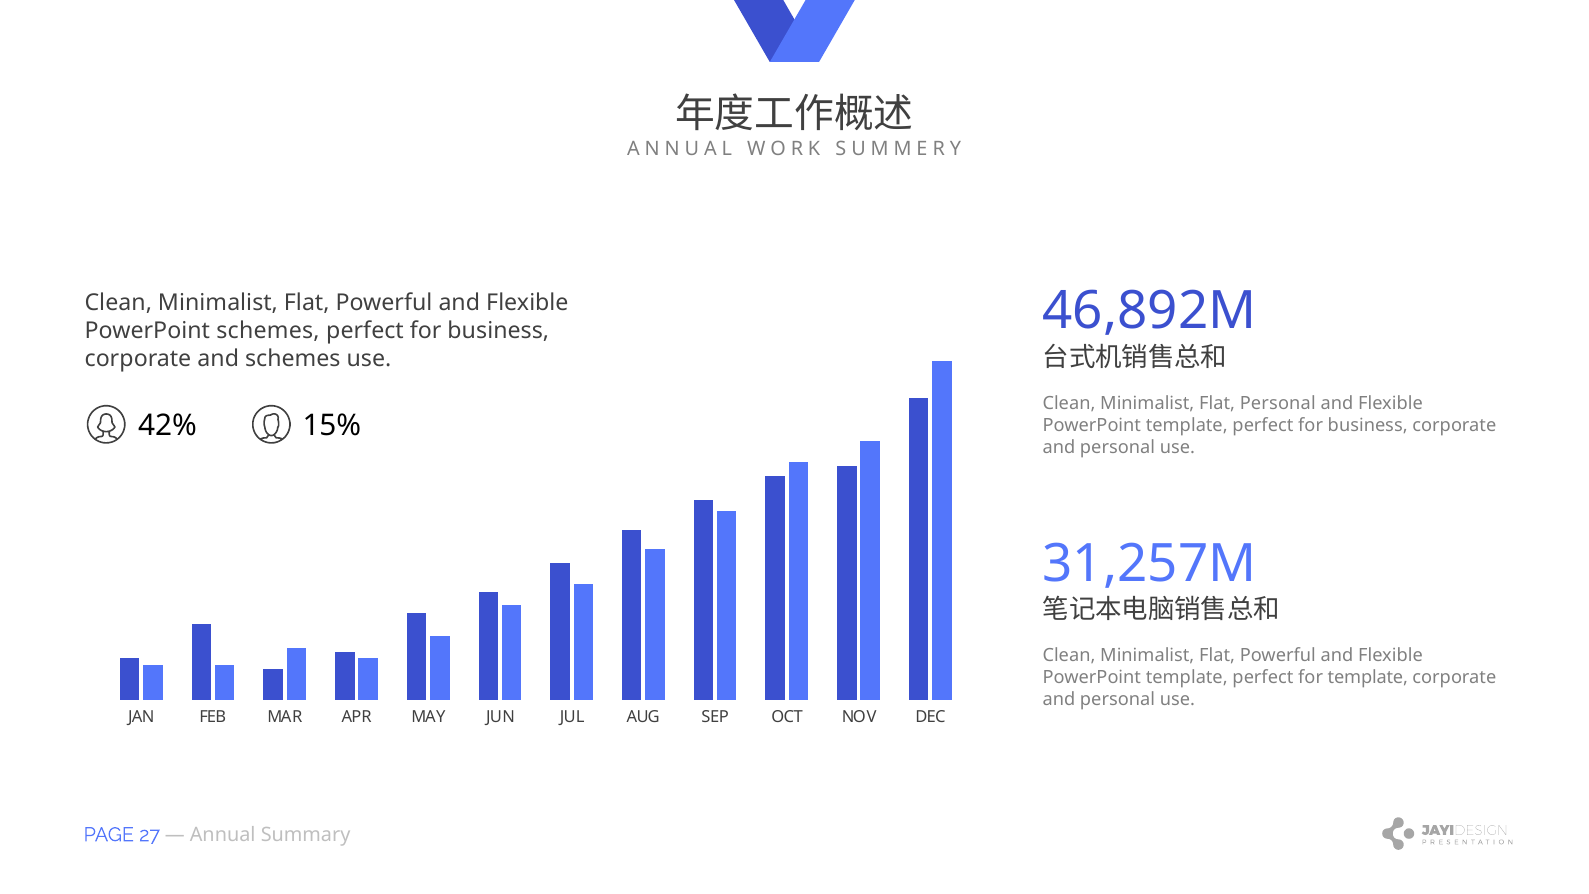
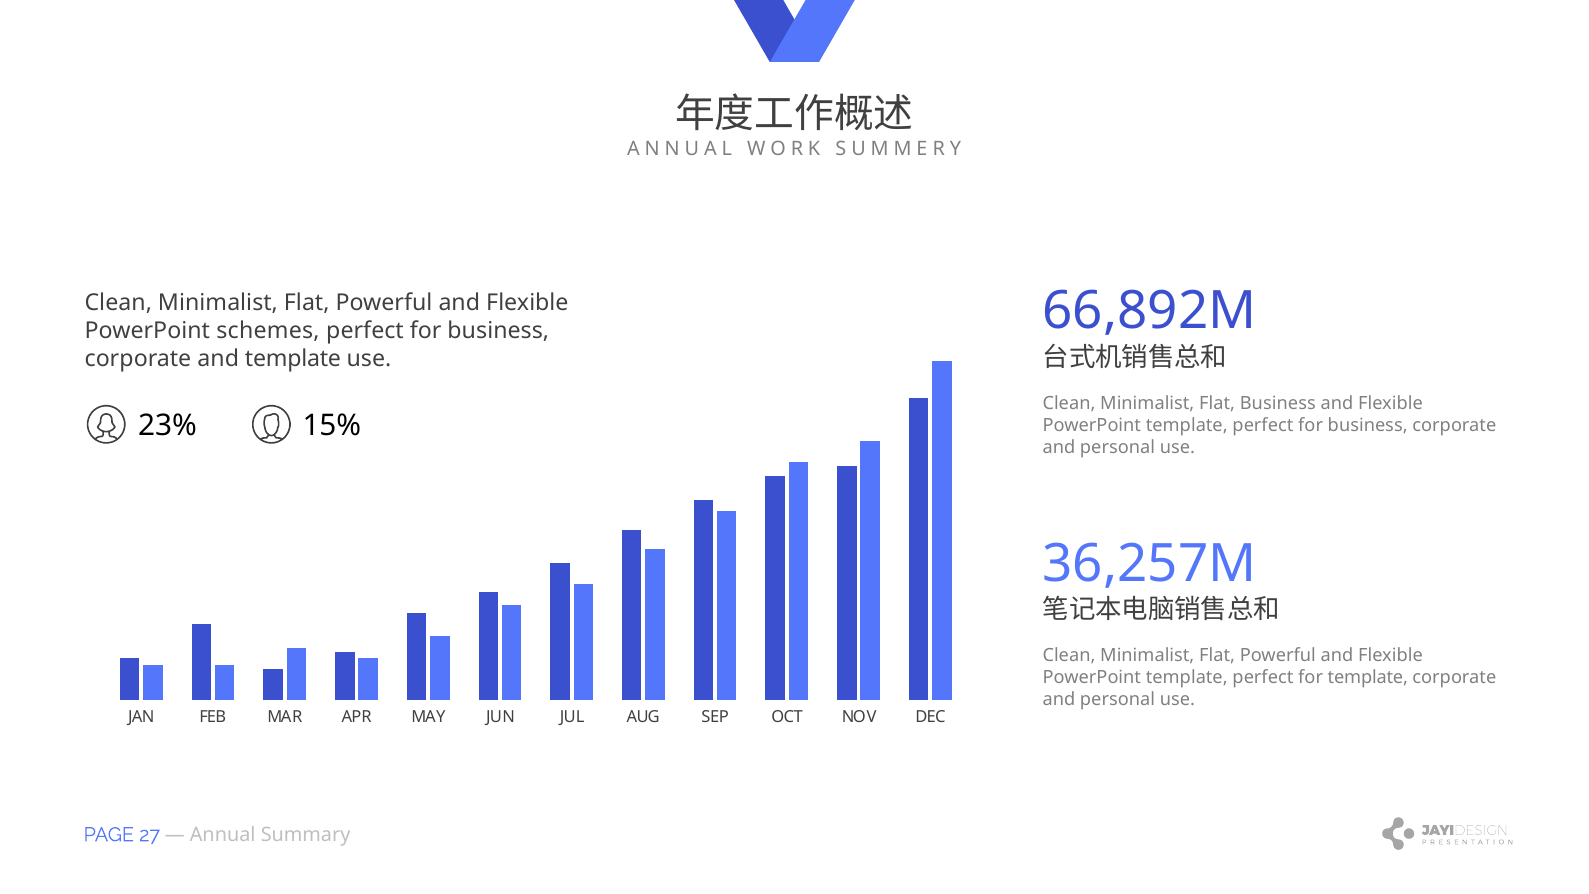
46,892M: 46,892M -> 66,892M
and schemes: schemes -> template
Flat Personal: Personal -> Business
42%: 42% -> 23%
31,257M: 31,257M -> 36,257M
